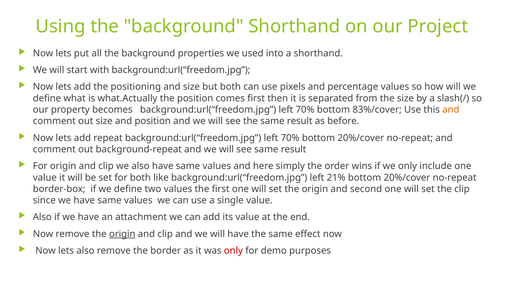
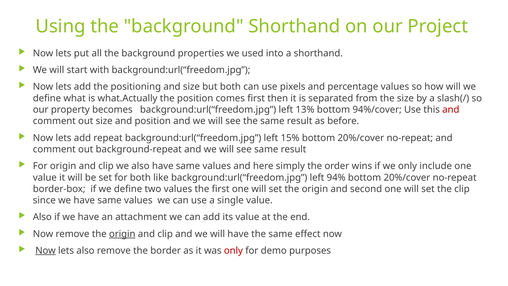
becomes background:url(“freedom.jpg left 70%: 70% -> 13%
83%/cover: 83%/cover -> 94%/cover
and at (451, 110) colour: orange -> red
repeat background:url(“freedom.jpg left 70%: 70% -> 15%
21%: 21% -> 94%
Now at (46, 250) underline: none -> present
